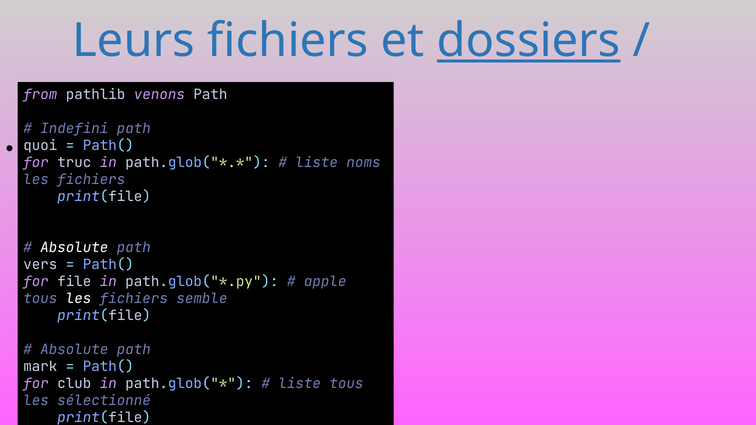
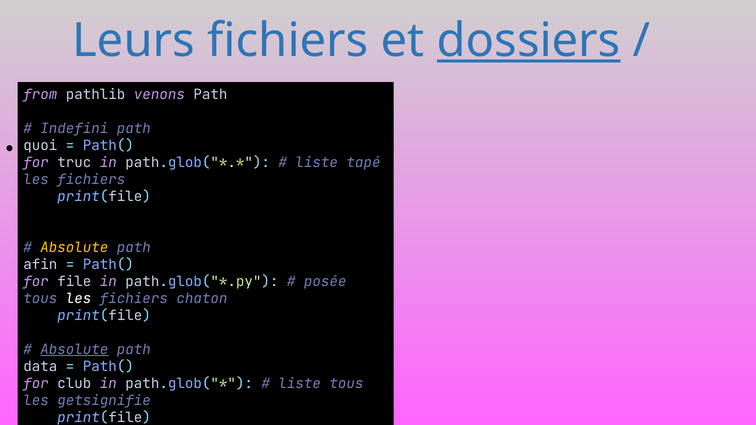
noms: noms -> tapé
Absolute at (74, 248) colour: white -> yellow
vers: vers -> afin
apple: apple -> posée
semble: semble -> chaton
Absolute at (74, 350) underline: none -> present
mark: mark -> data
sélectionné: sélectionné -> getsignifie
